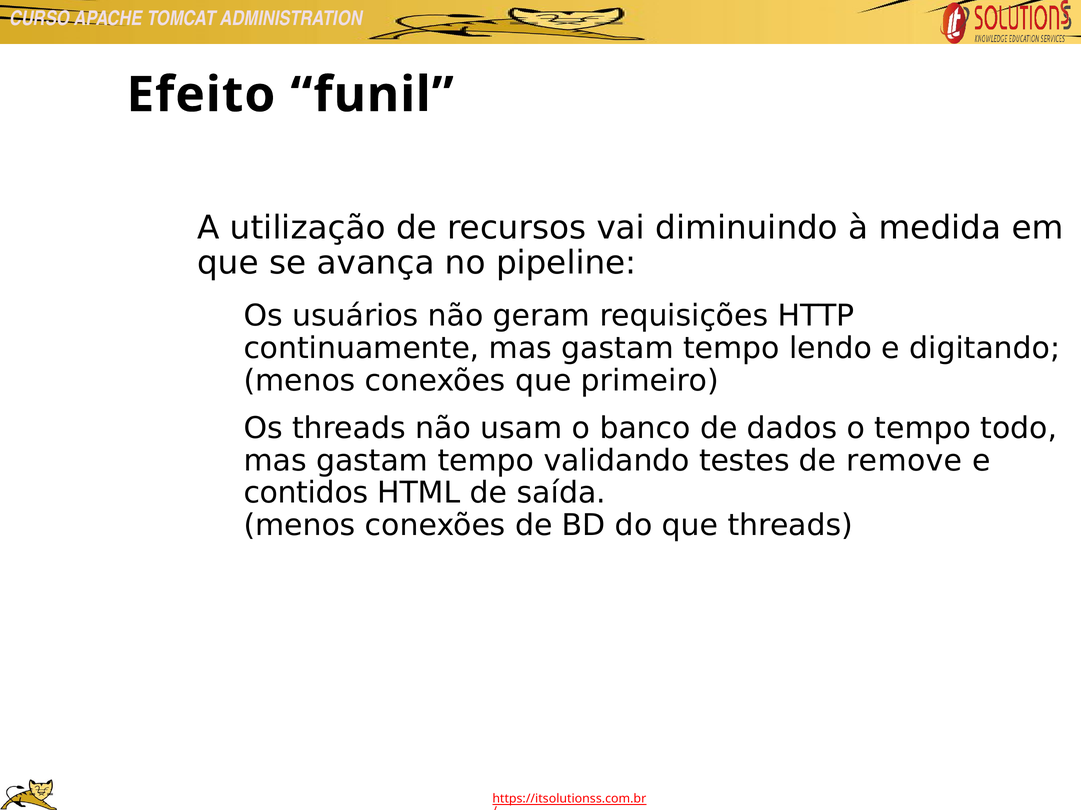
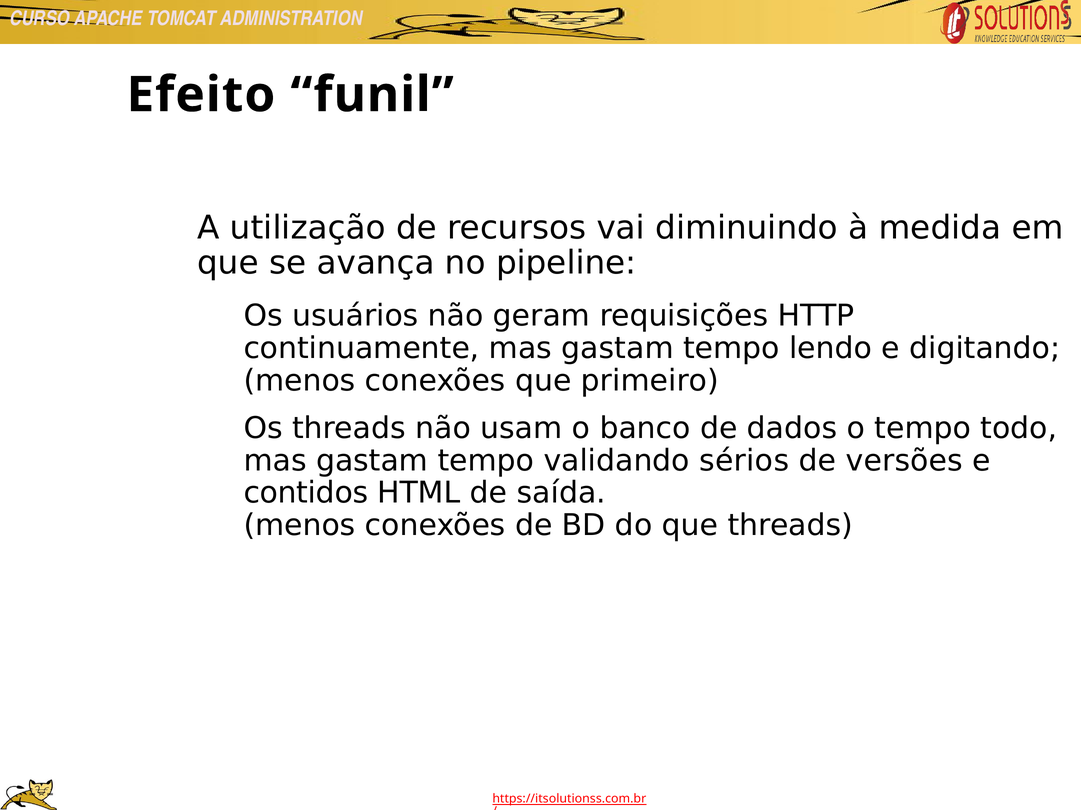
testes: testes -> sérios
remove: remove -> versões
